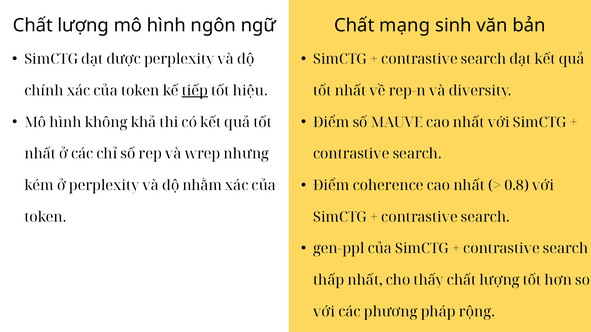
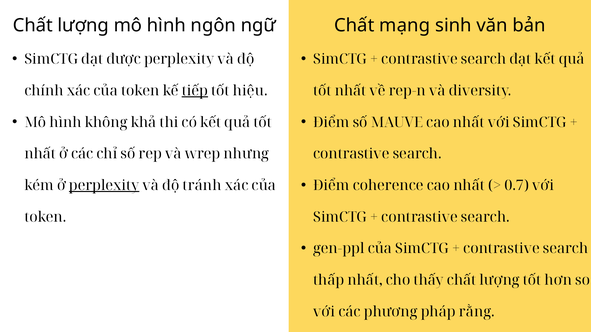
0.8: 0.8 -> 0.7
perplexity at (104, 186) underline: none -> present
nhằm: nhằm -> tránh
rộng: rộng -> rằng
